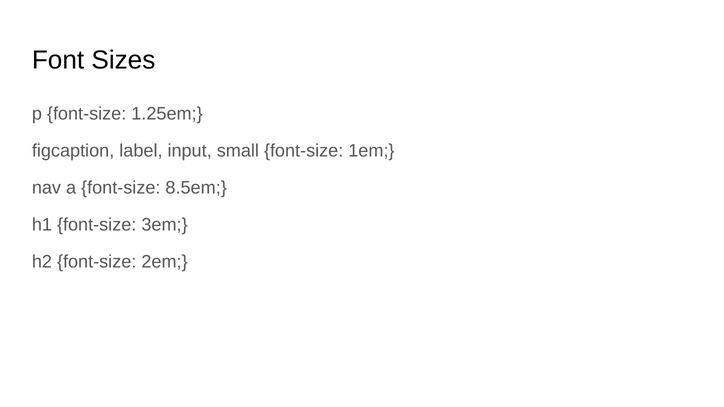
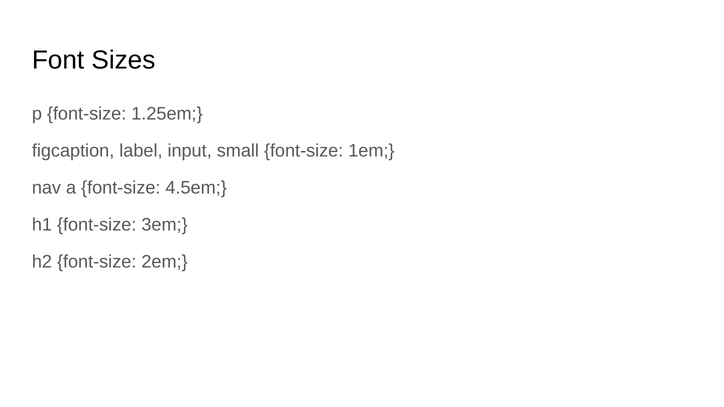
8.5em: 8.5em -> 4.5em
